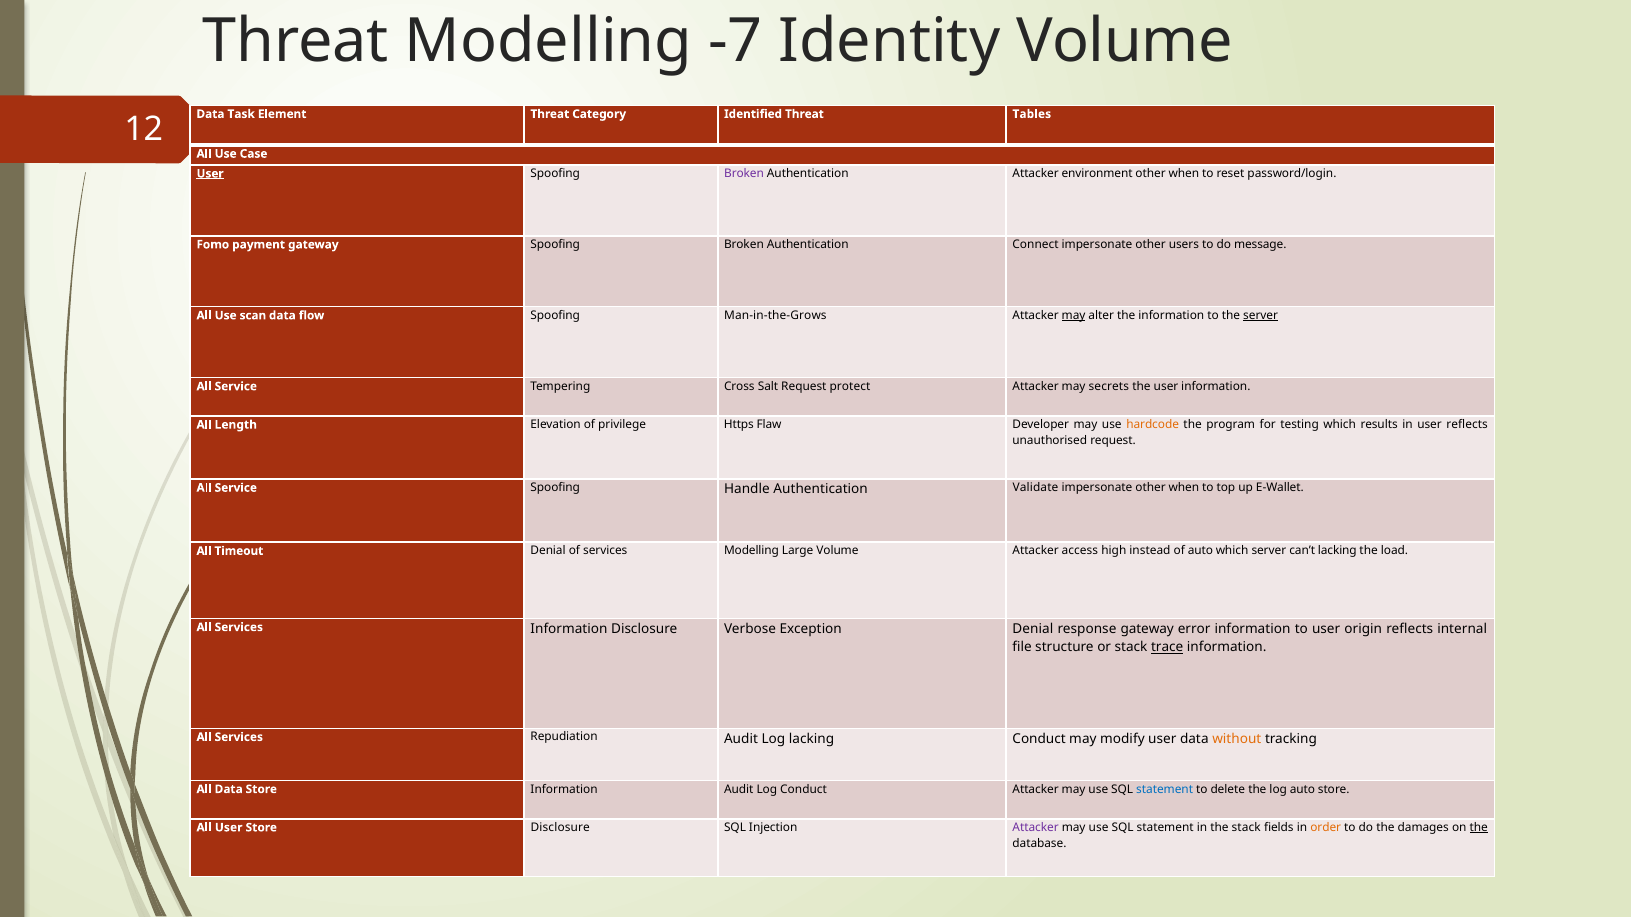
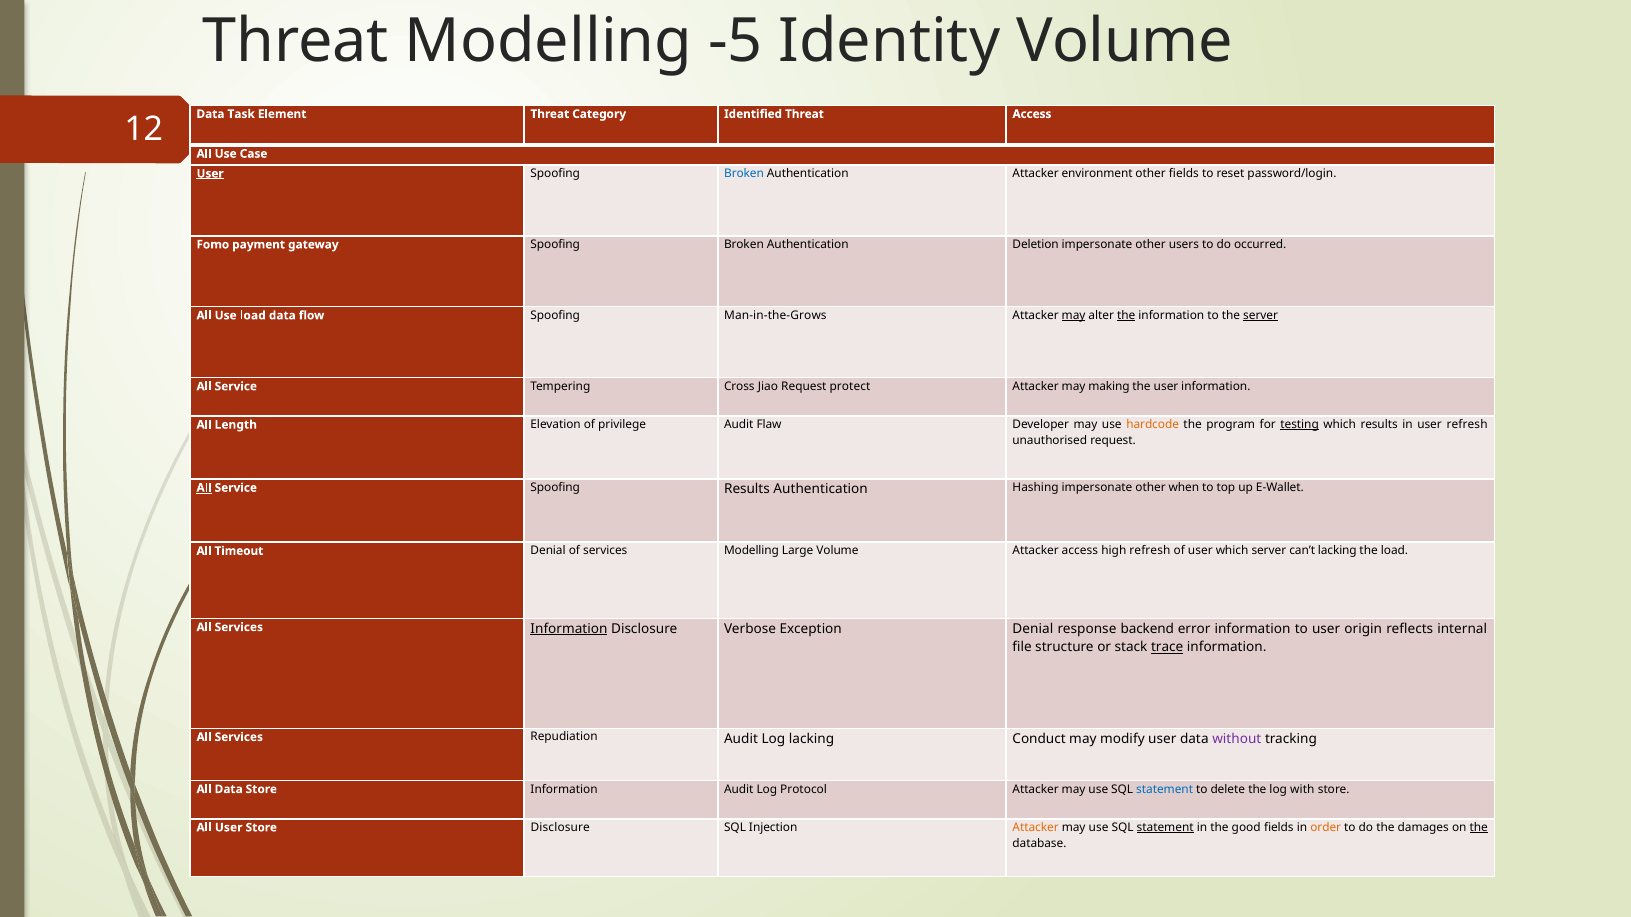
-7: -7 -> -5
Threat Tables: Tables -> Access
Broken at (744, 174) colour: purple -> blue
when at (1184, 174): when -> fields
Connect: Connect -> Deletion
message: message -> occurred
Use scan: scan -> load
the at (1126, 316) underline: none -> present
Salt: Salt -> Jiao
secrets: secrets -> making
privilege Https: Https -> Audit
testing underline: none -> present
user reflects: reflects -> refresh
All at (204, 488) underline: none -> present
Spoofing Handle: Handle -> Results
Validate: Validate -> Hashing
high instead: instead -> refresh
of auto: auto -> user
Information at (569, 629) underline: none -> present
response gateway: gateway -> backend
without colour: orange -> purple
Log Conduct: Conduct -> Protocol
log auto: auto -> with
Attacker at (1036, 828) colour: purple -> orange
statement at (1165, 828) underline: none -> present
the stack: stack -> good
